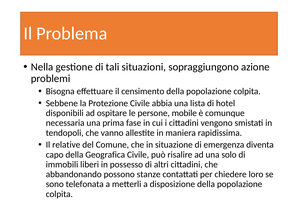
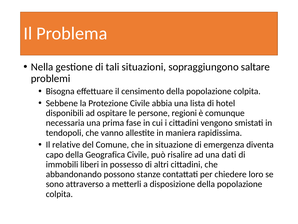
azione: azione -> saltare
mobile: mobile -> regioni
solo: solo -> dati
telefonata: telefonata -> attraverso
